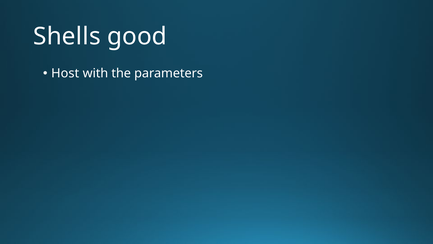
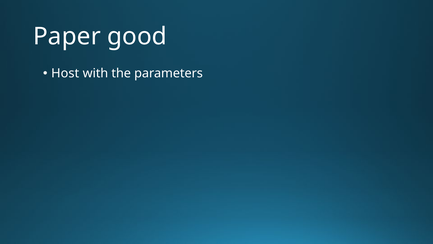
Shells: Shells -> Paper
